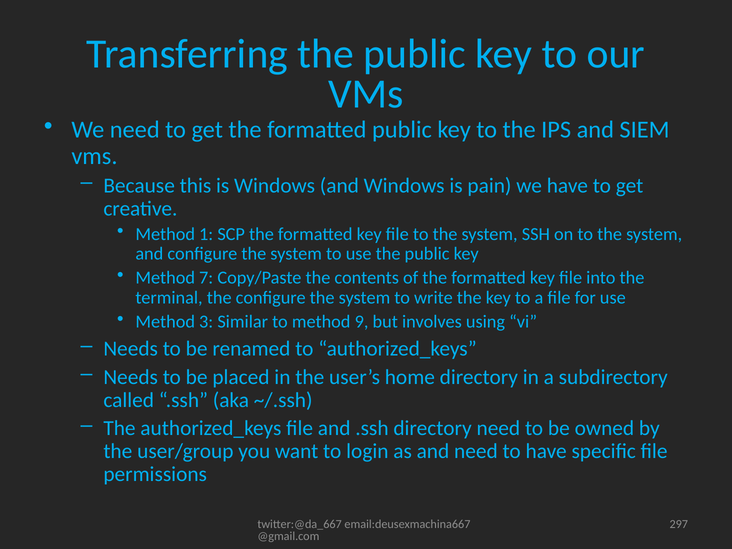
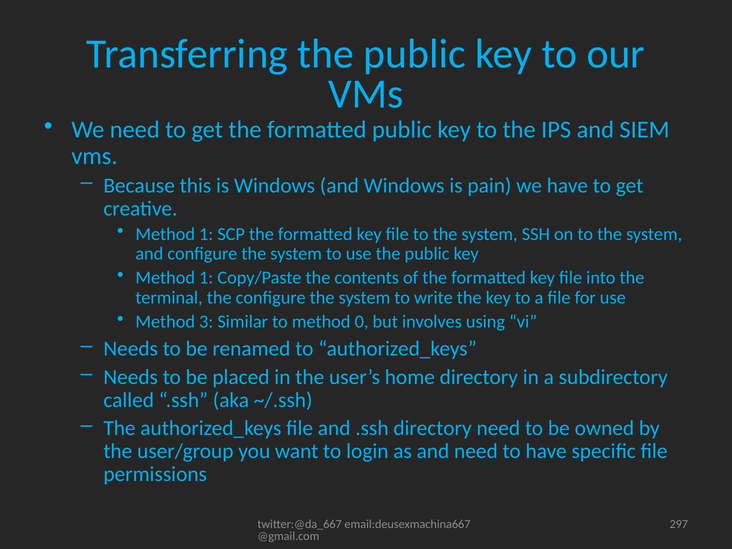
7 at (206, 278): 7 -> 1
9: 9 -> 0
